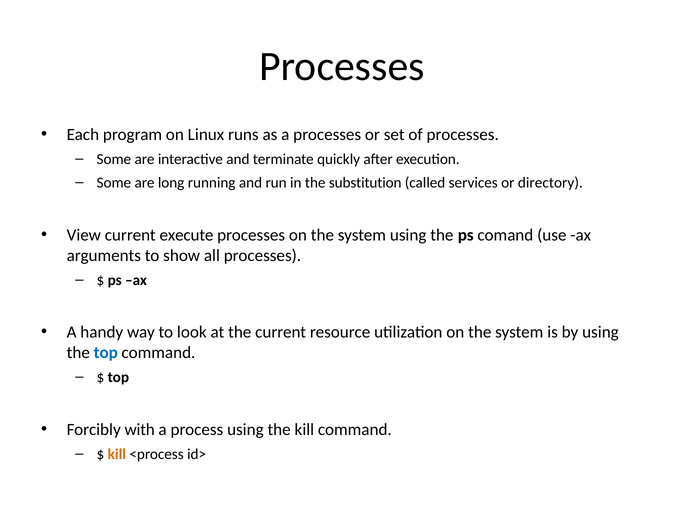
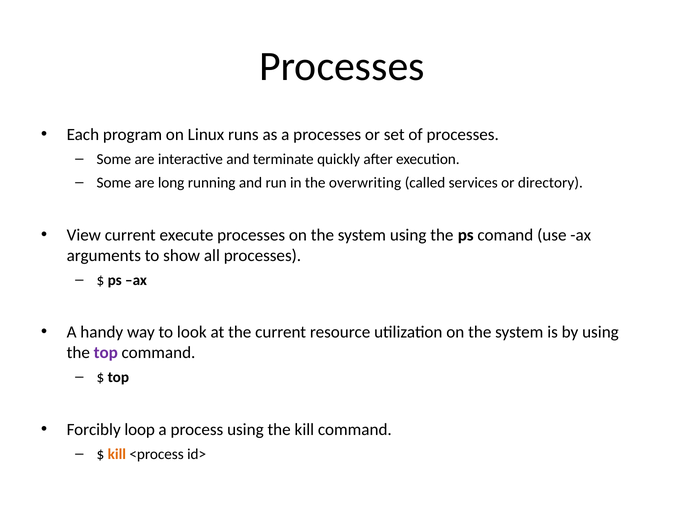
substitution: substitution -> overwriting
top at (106, 353) colour: blue -> purple
with: with -> loop
